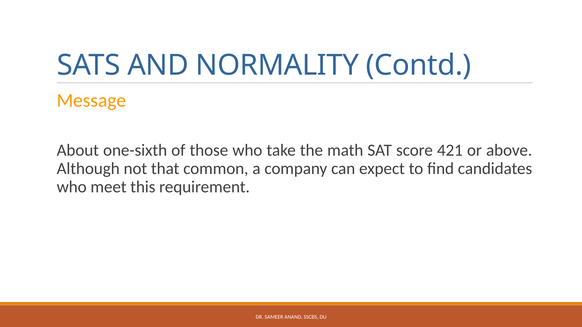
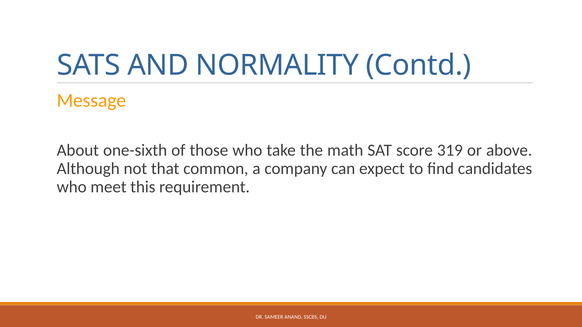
421: 421 -> 319
